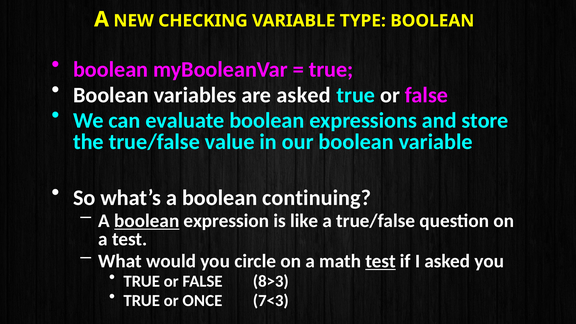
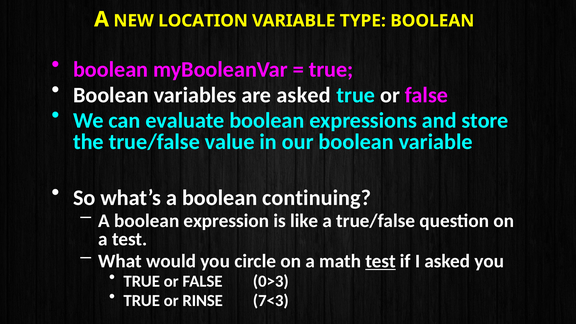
CHECKING: CHECKING -> LOCATION
boolean at (147, 221) underline: present -> none
8>3: 8>3 -> 0>3
ONCE: ONCE -> RINSE
